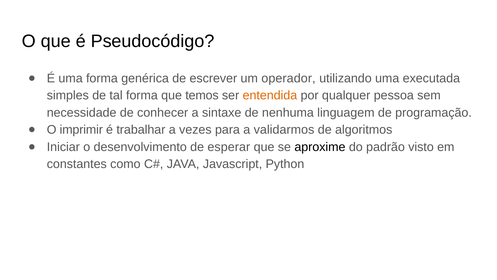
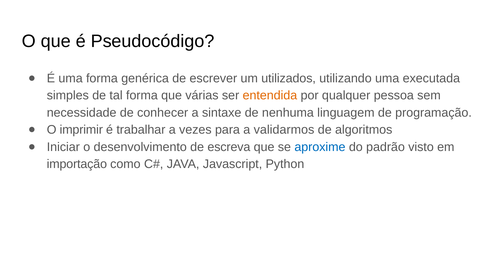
operador: operador -> utilizados
temos: temos -> várias
esperar: esperar -> escreva
aproxime colour: black -> blue
constantes: constantes -> importação
